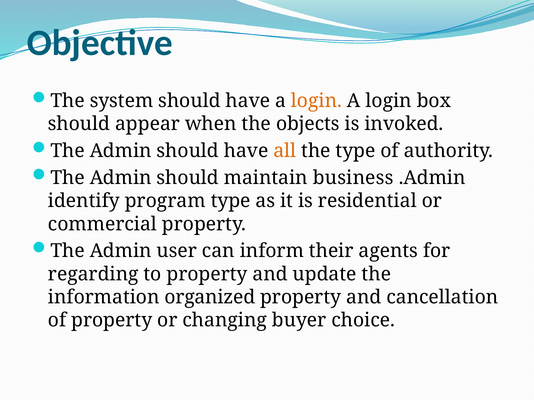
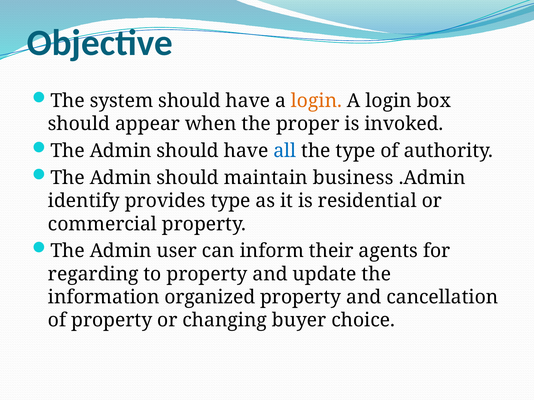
objects: objects -> proper
all colour: orange -> blue
program: program -> provides
